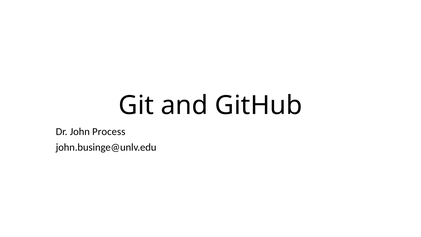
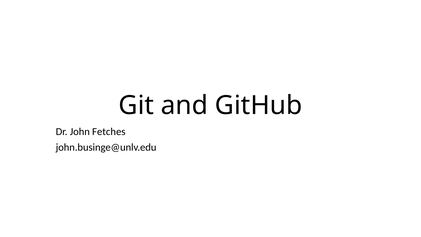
Process: Process -> Fetches
